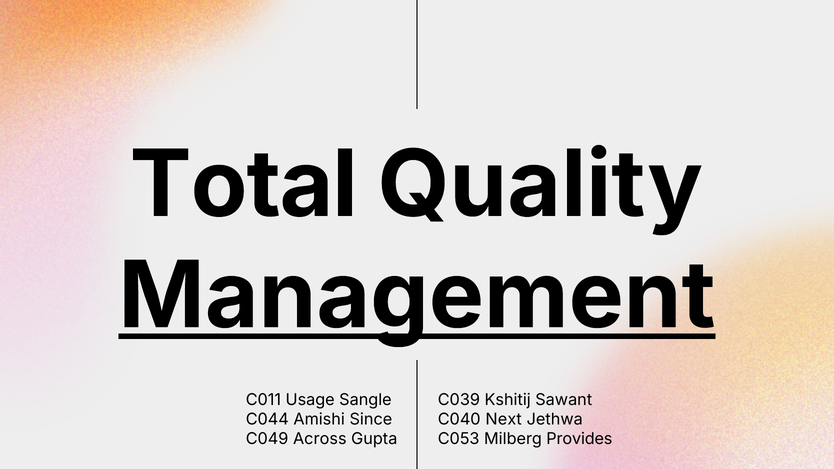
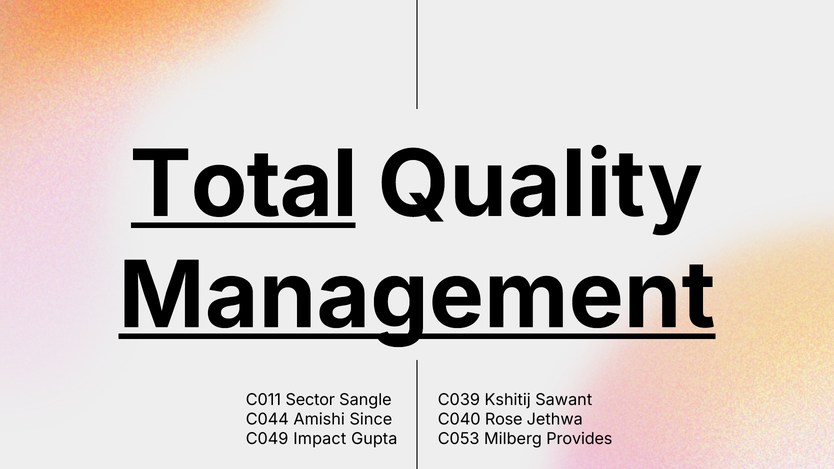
Total underline: none -> present
Usage: Usage -> Sector
Next: Next -> Rose
Across: Across -> Impact
